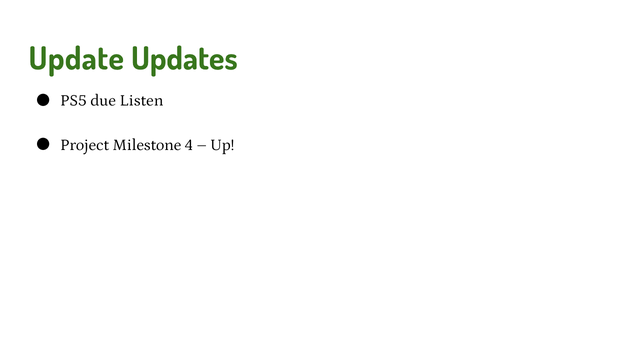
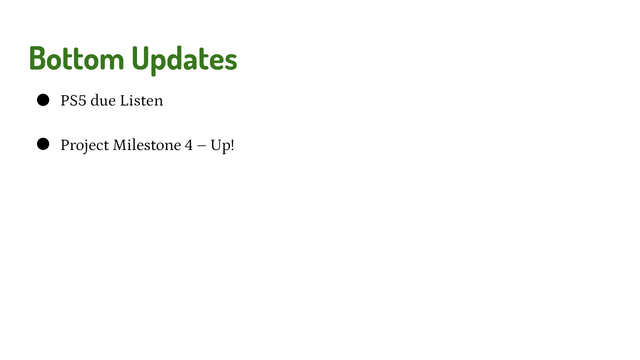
Update: Update -> Bottom
